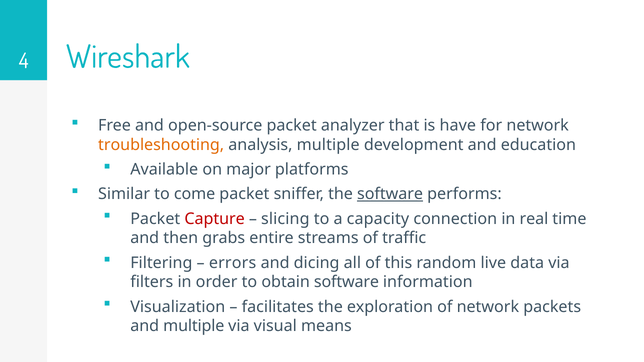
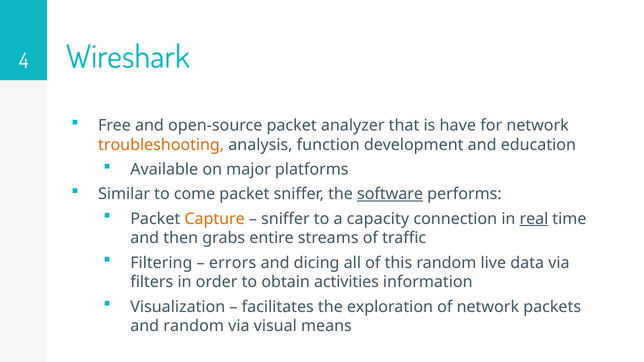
analysis multiple: multiple -> function
Capture colour: red -> orange
slicing at (285, 219): slicing -> sniffer
real underline: none -> present
obtain software: software -> activities
and multiple: multiple -> random
